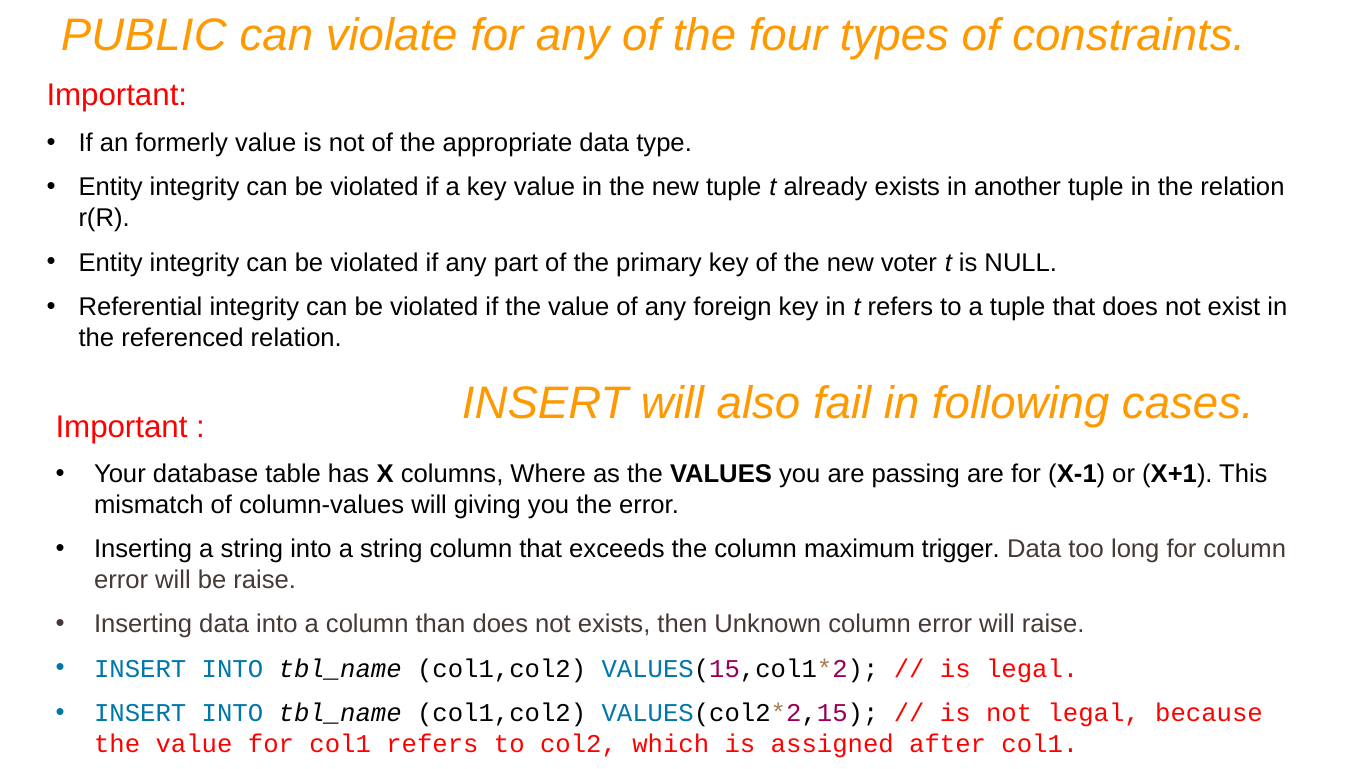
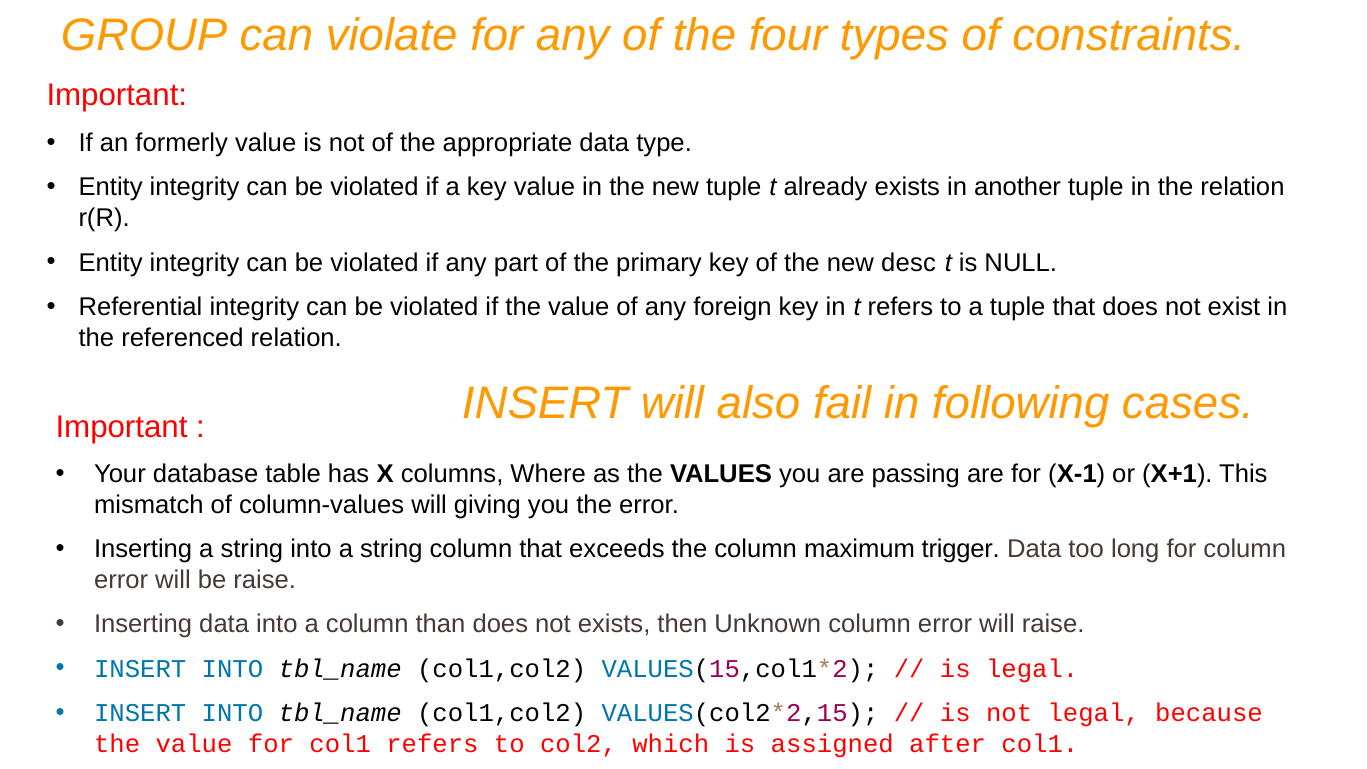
PUBLIC: PUBLIC -> GROUP
voter: voter -> desc
